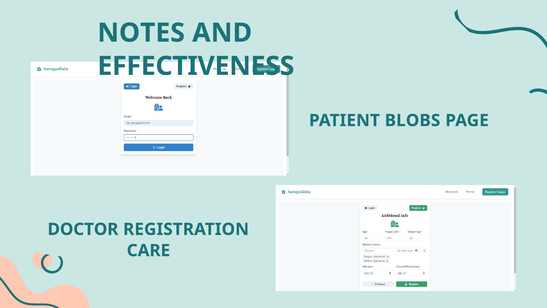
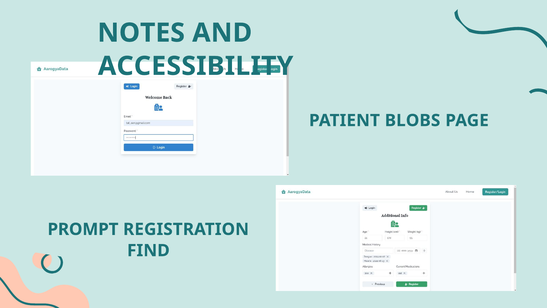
EFFECTIVENESS: EFFECTIVENESS -> ACCESSIBILITY
DOCTOR: DOCTOR -> PROMPT
CARE: CARE -> FIND
